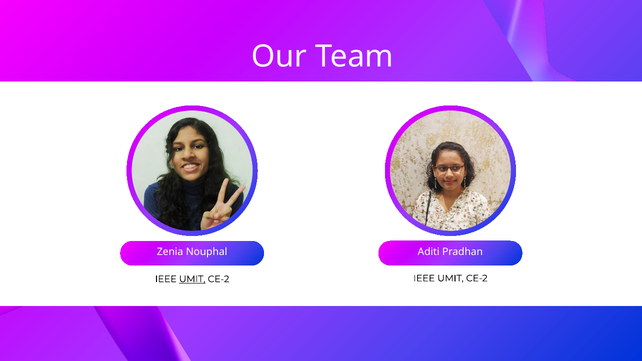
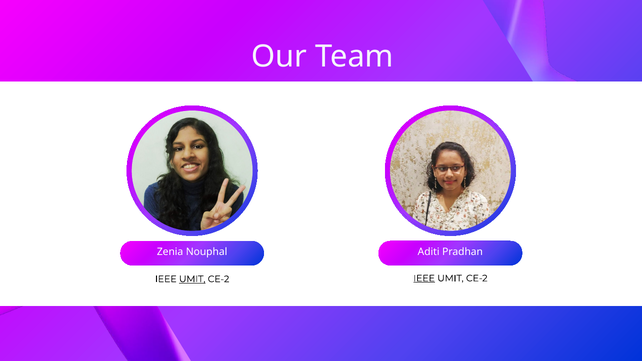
IEEE at (424, 278) underline: none -> present
